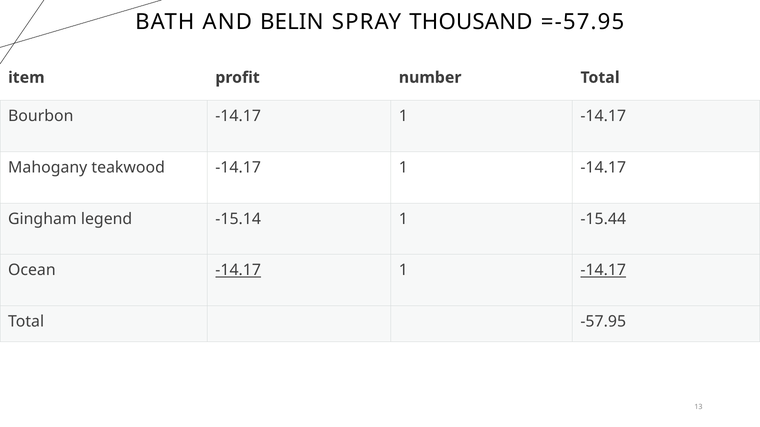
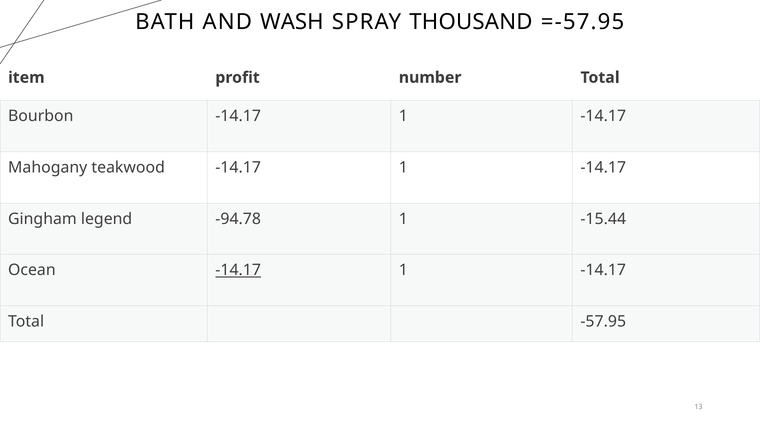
BELIN: BELIN -> WASH
-15.14: -15.14 -> -94.78
-14.17 at (603, 271) underline: present -> none
